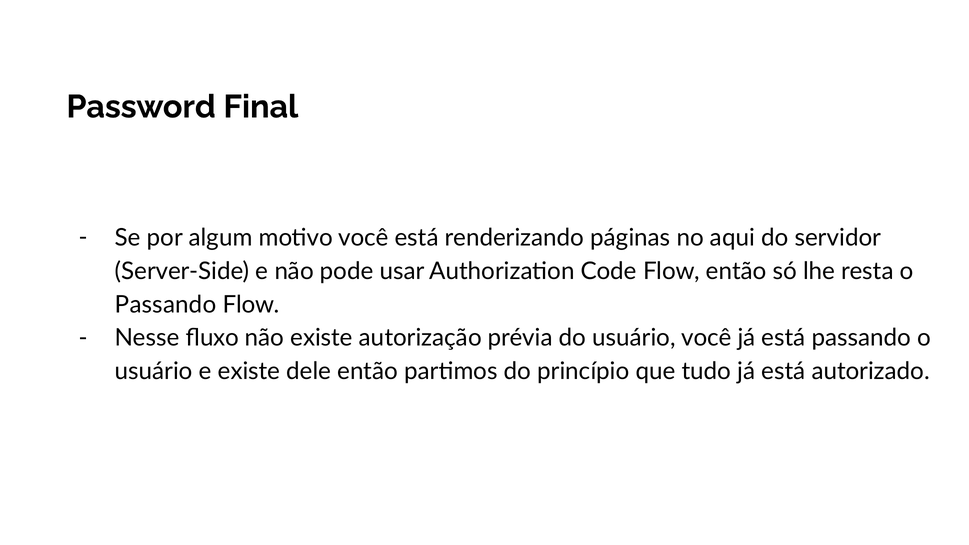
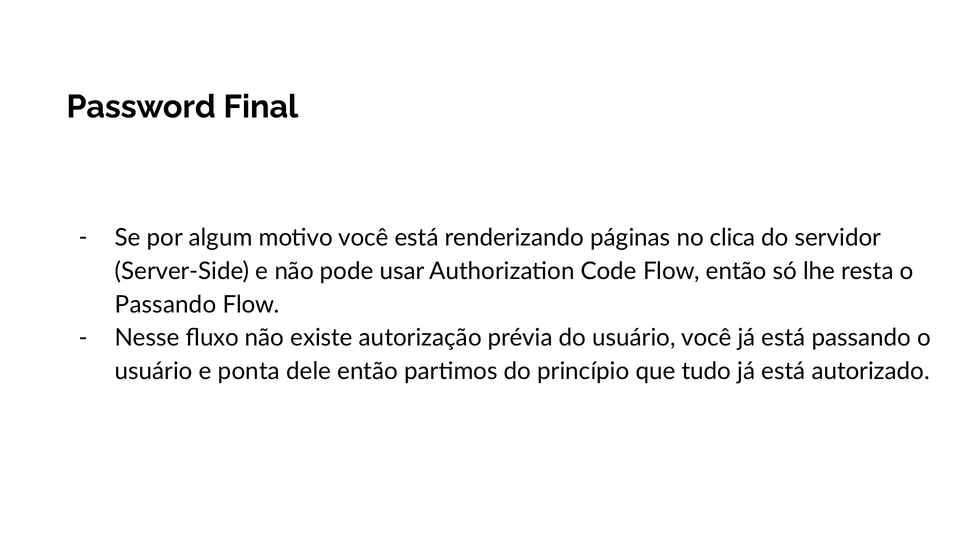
aqui: aqui -> clica
e existe: existe -> ponta
